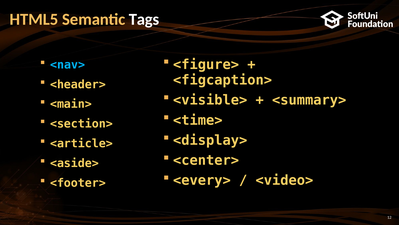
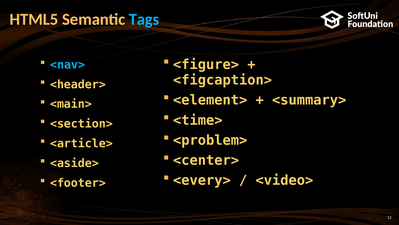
Tags colour: white -> light blue
<visible>: <visible> -> <element>
<display>: <display> -> <problem>
